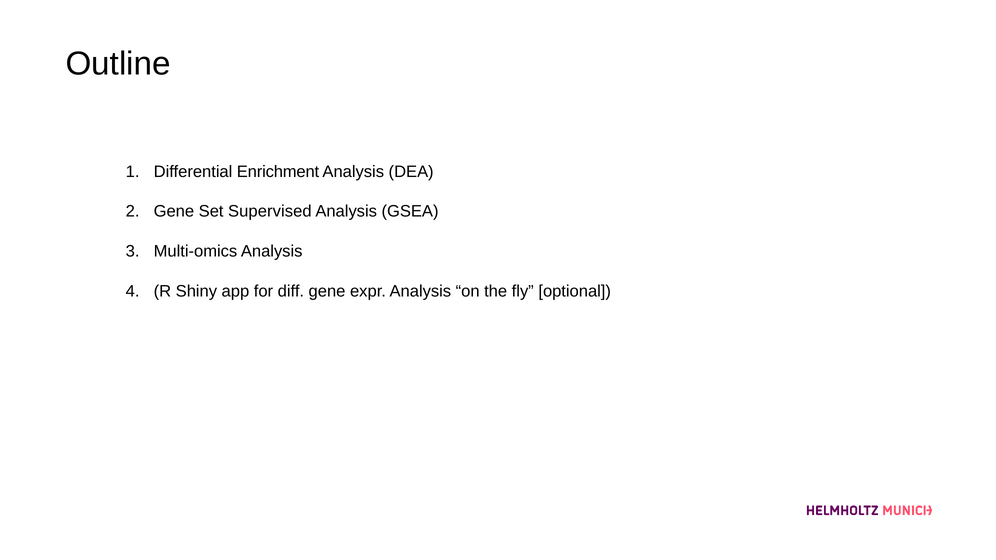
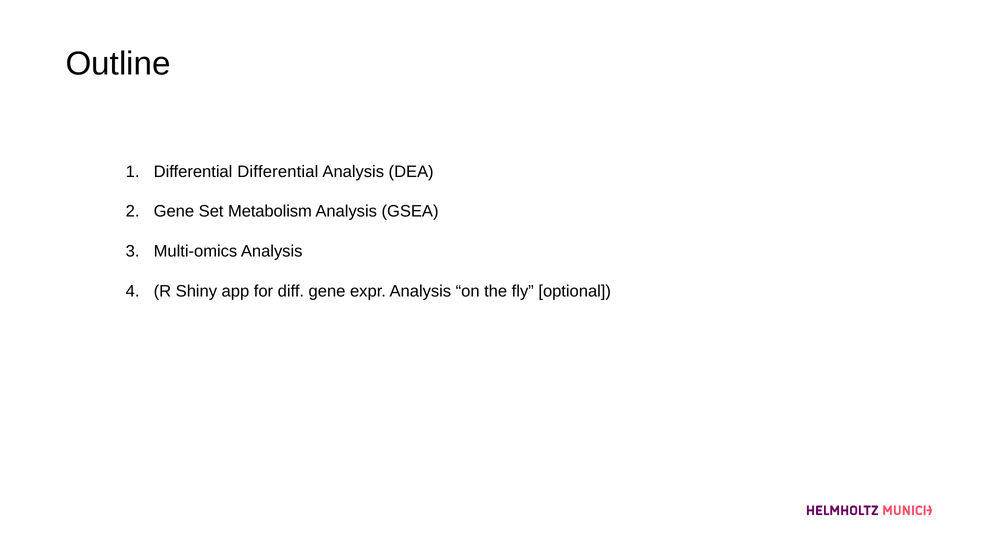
Differential Enrichment: Enrichment -> Differential
Supervised: Supervised -> Metabolism
